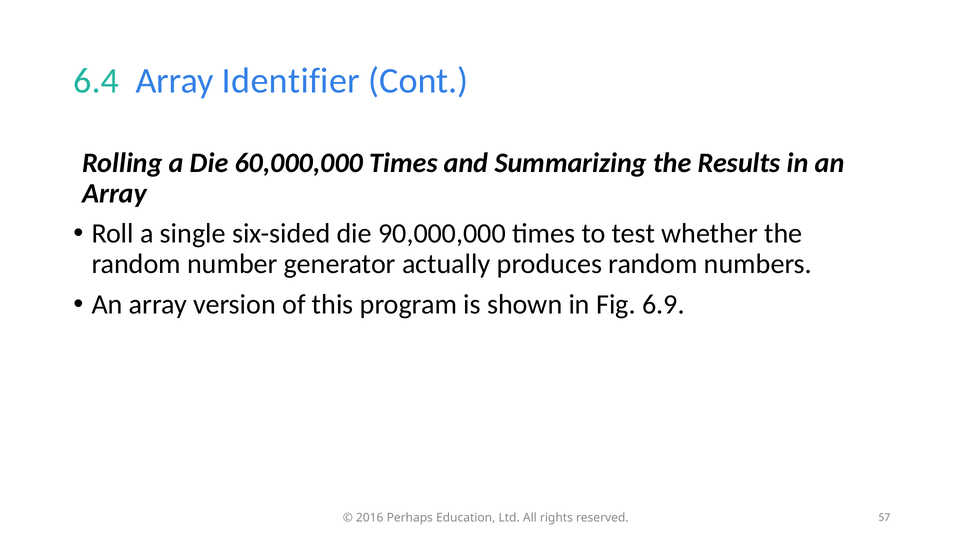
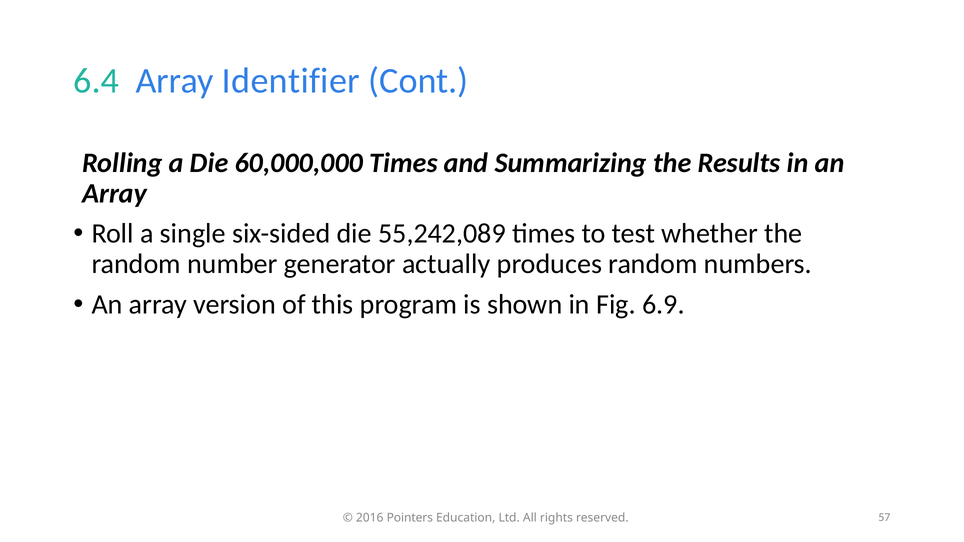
90,000,000: 90,000,000 -> 55,242,089
Perhaps: Perhaps -> Pointers
